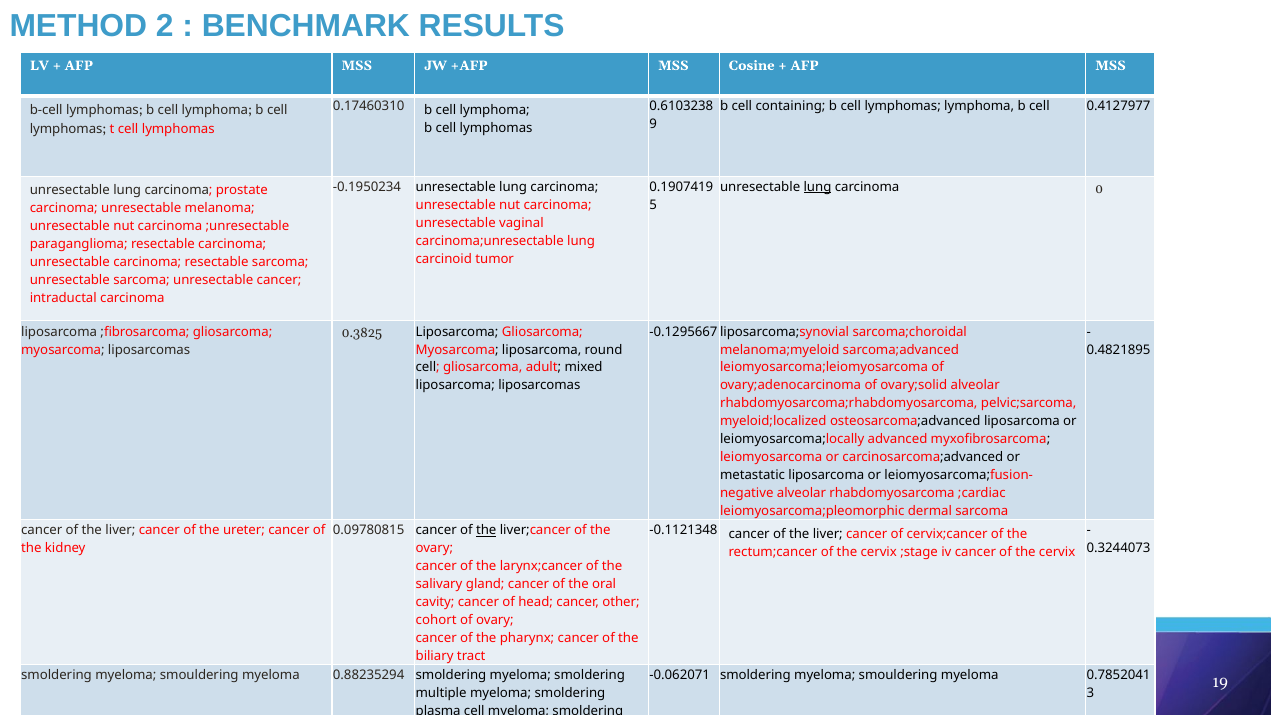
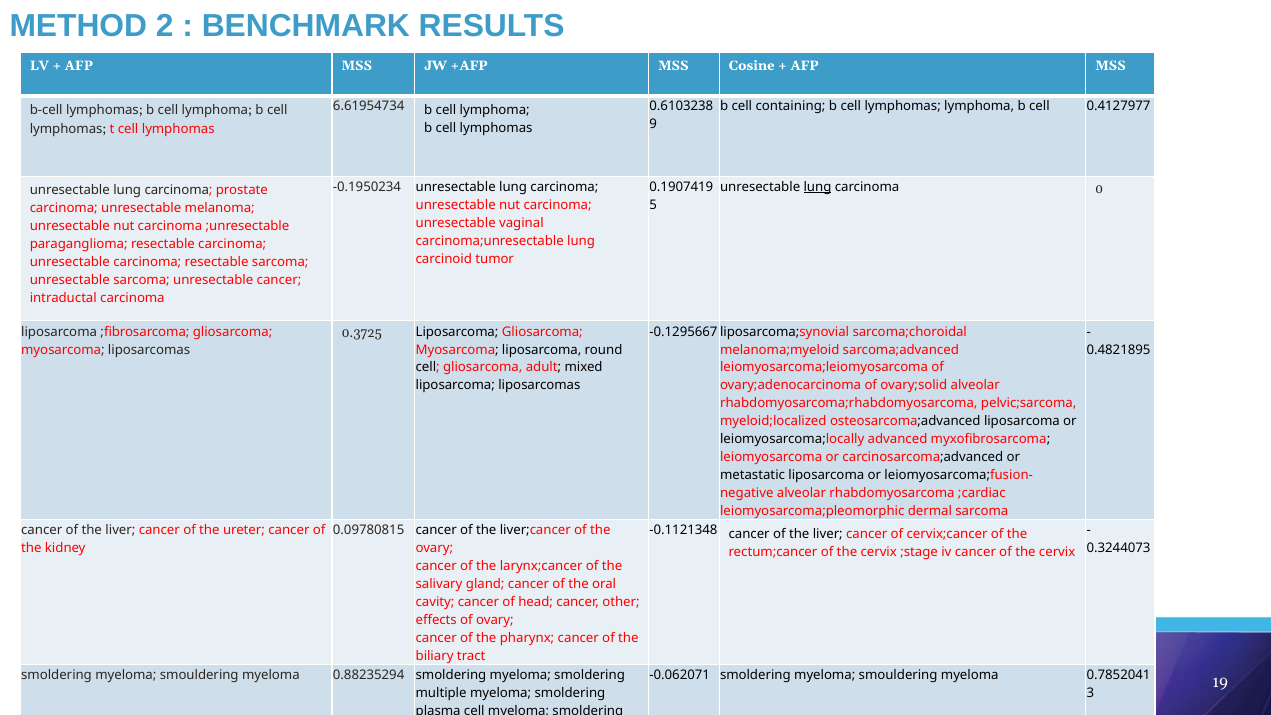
0.17460310: 0.17460310 -> 6.61954734
0.3825: 0.3825 -> 0.3725
the at (486, 530) underline: present -> none
cohort: cohort -> effects
